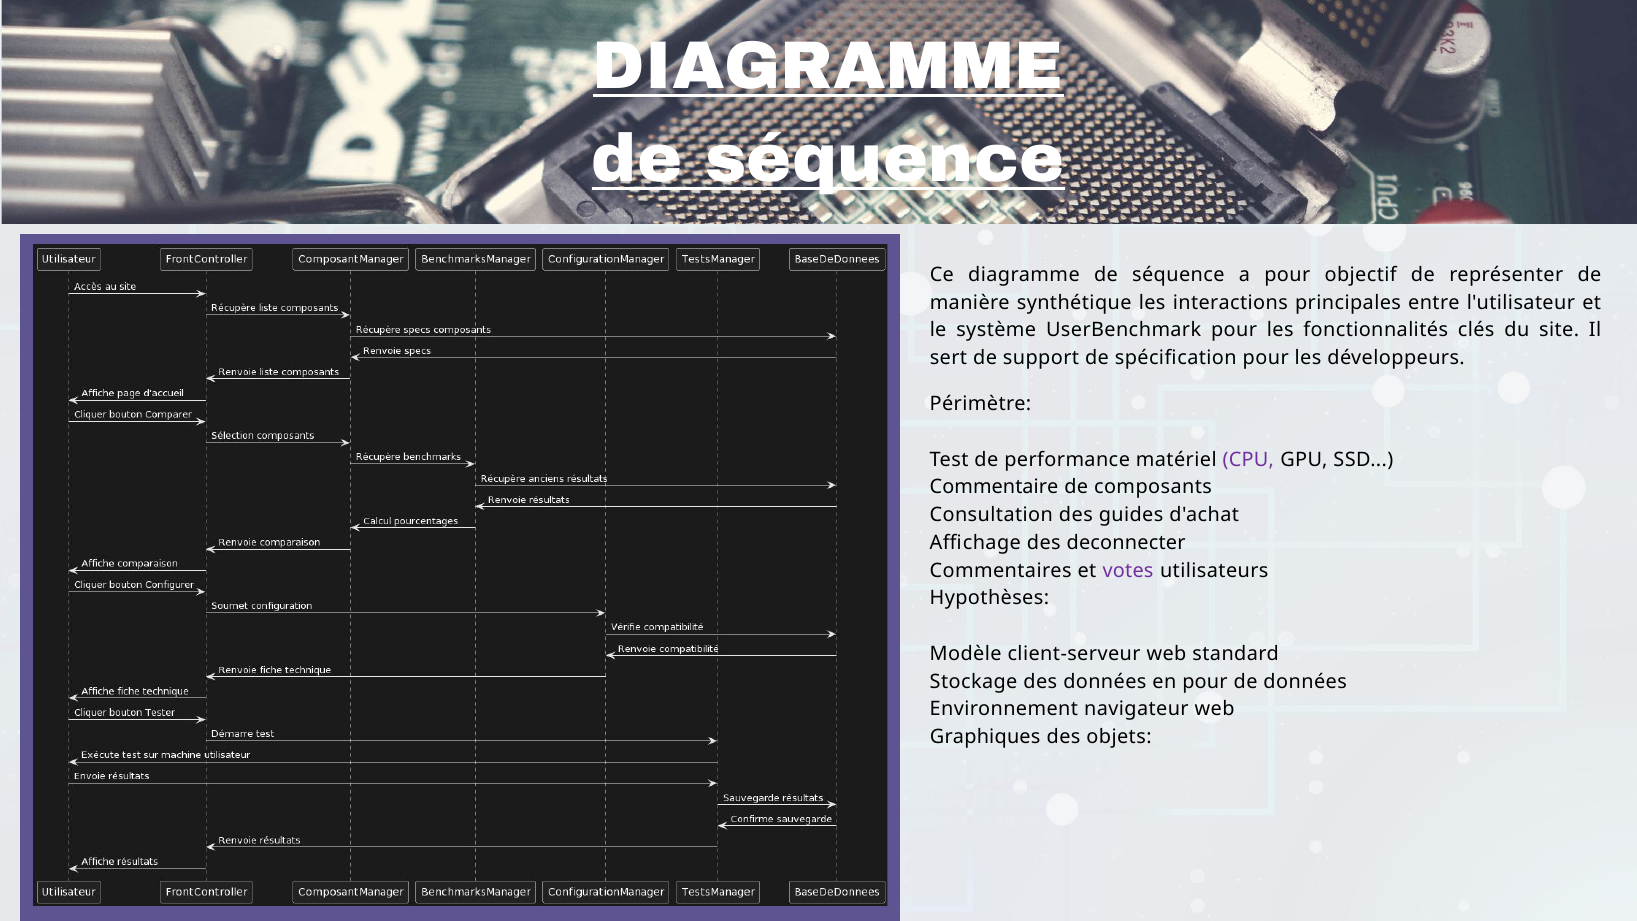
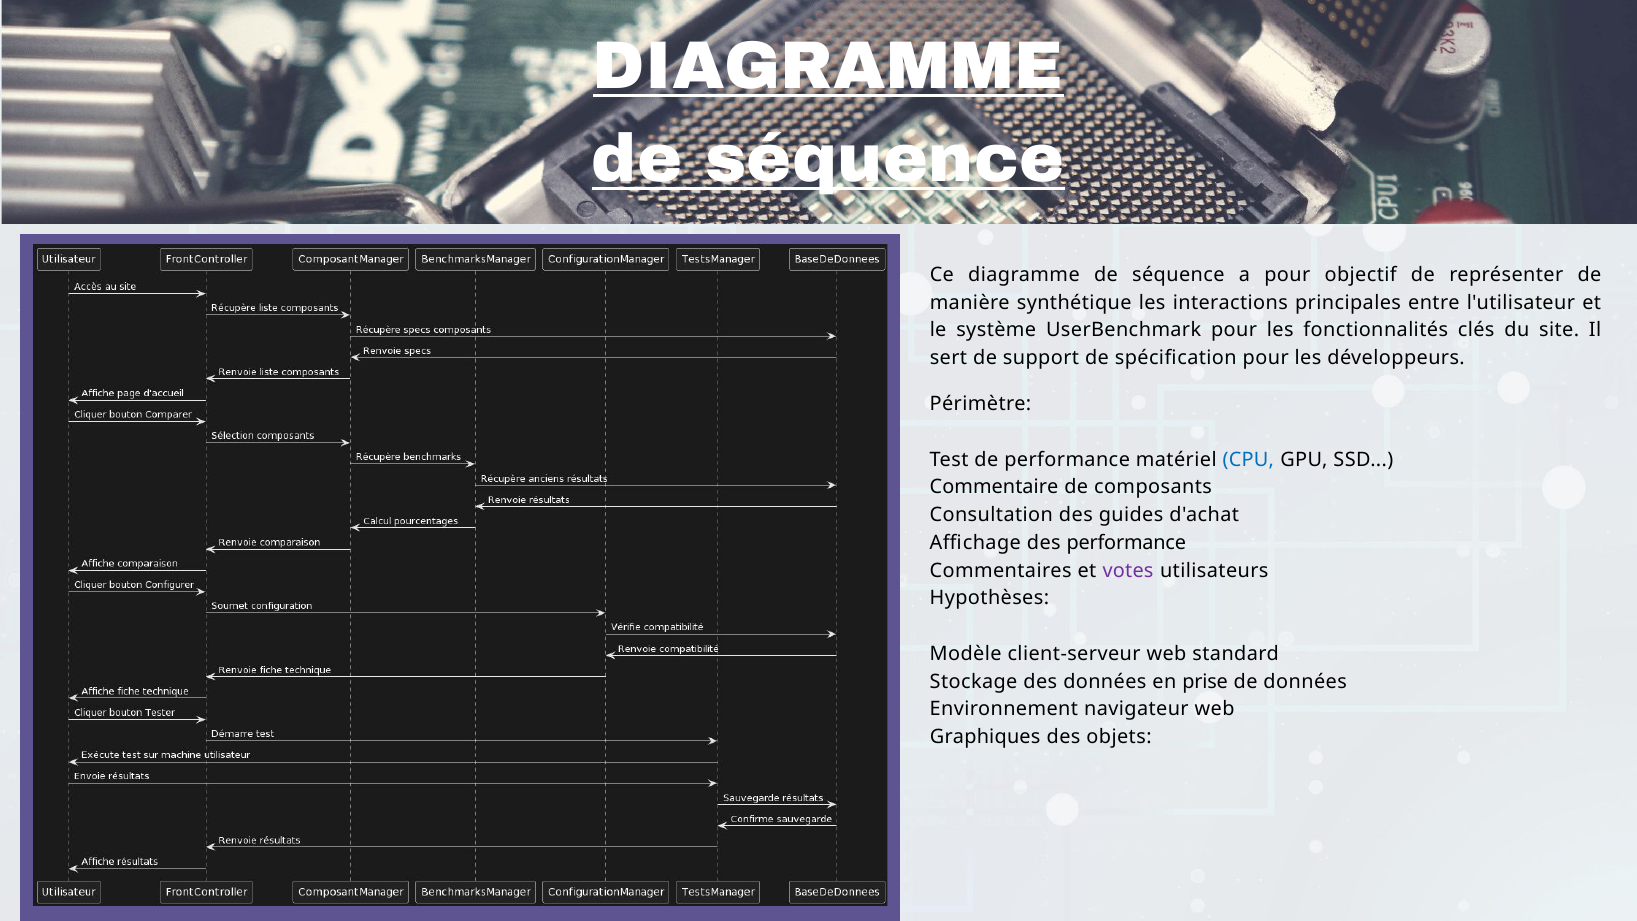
CPU colour: purple -> blue
des deconnecter: deconnecter -> performance
en pour: pour -> prise
